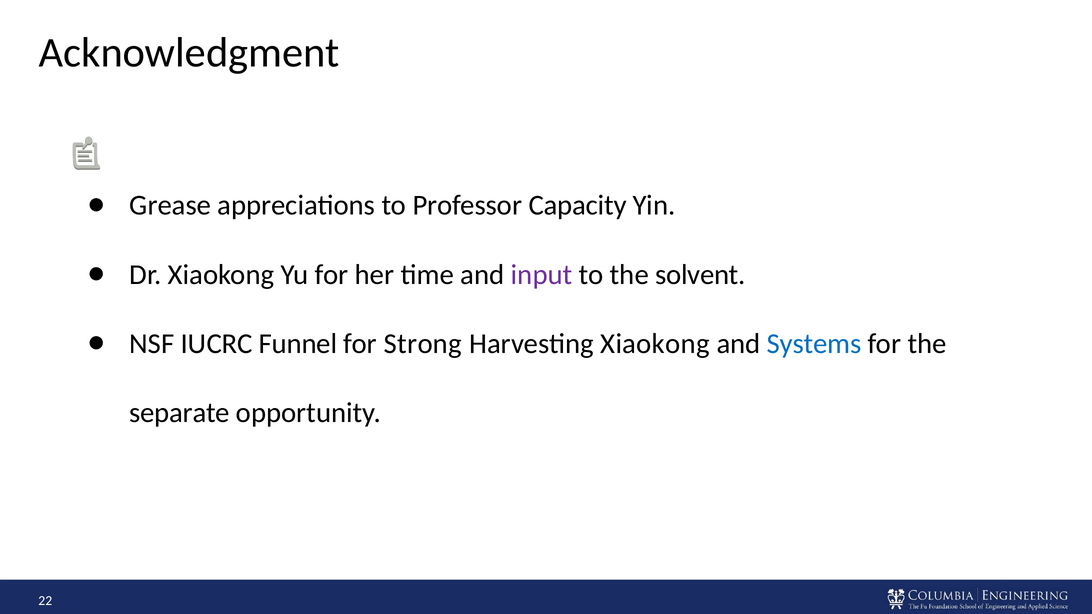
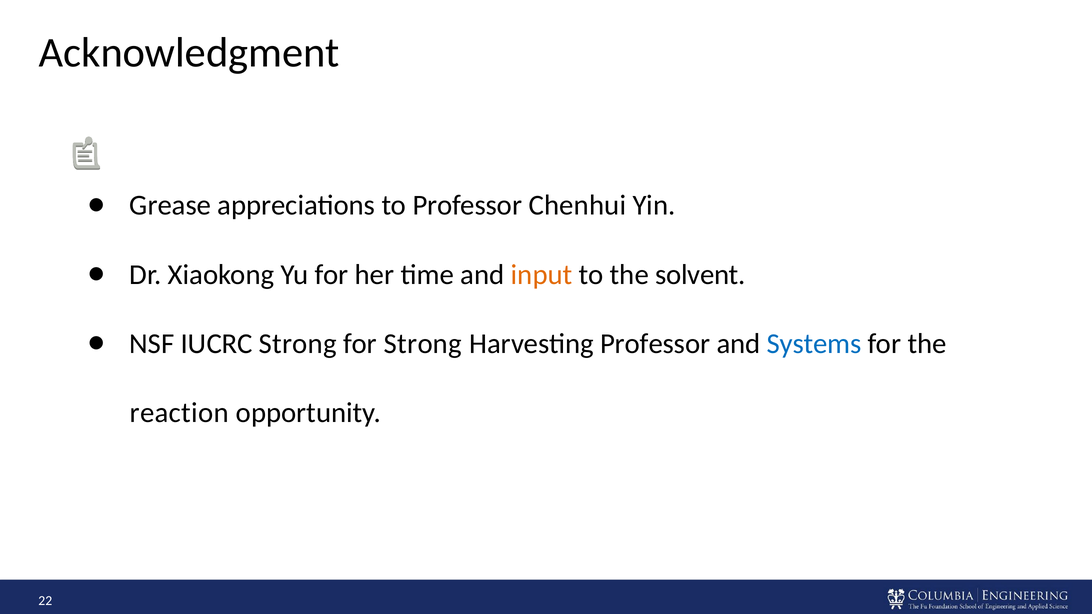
Capacity: Capacity -> Chenhui
input colour: purple -> orange
IUCRC Funnel: Funnel -> Strong
Harvesting Xiaokong: Xiaokong -> Professor
separate: separate -> reaction
